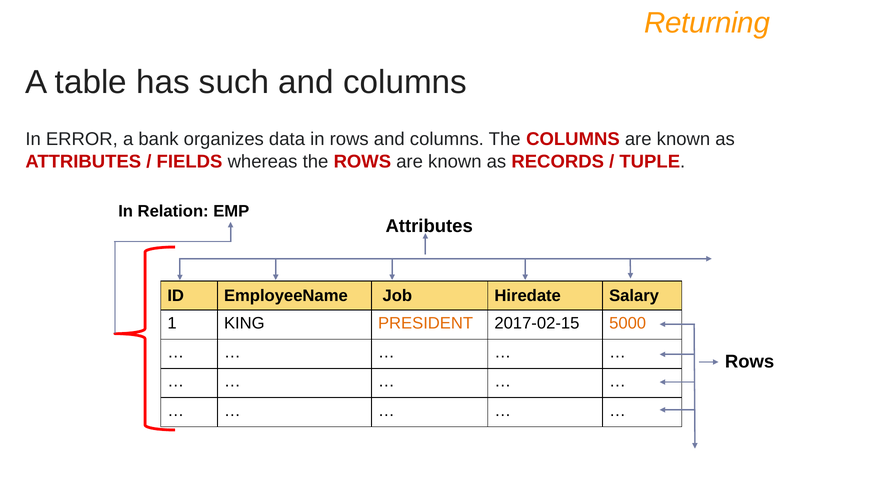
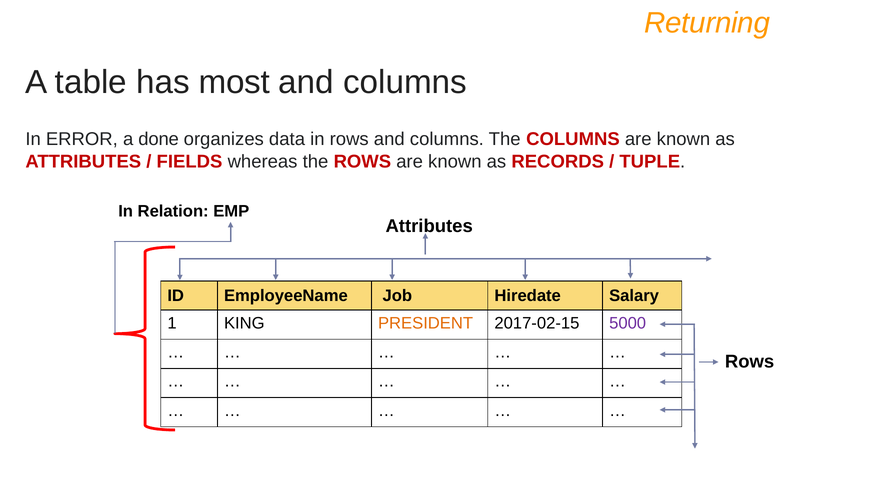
such: such -> most
bank: bank -> done
5000 colour: orange -> purple
